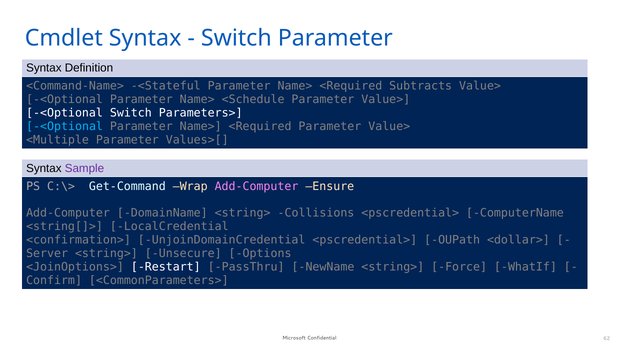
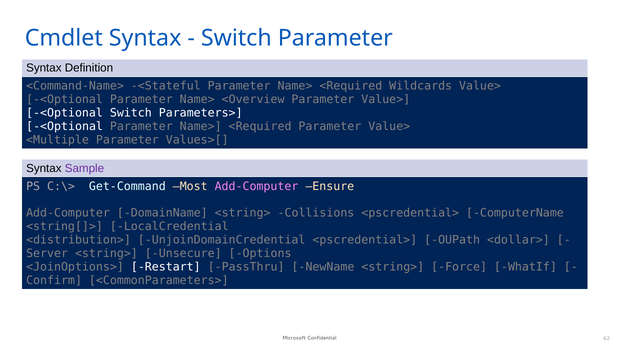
Subtracts: Subtracts -> Wildcards
<Schedule: <Schedule -> <Overview
-<Optional at (65, 126) colour: light blue -> white
Wrap: Wrap -> Most
<confirmation>: <confirmation> -> <distribution>
